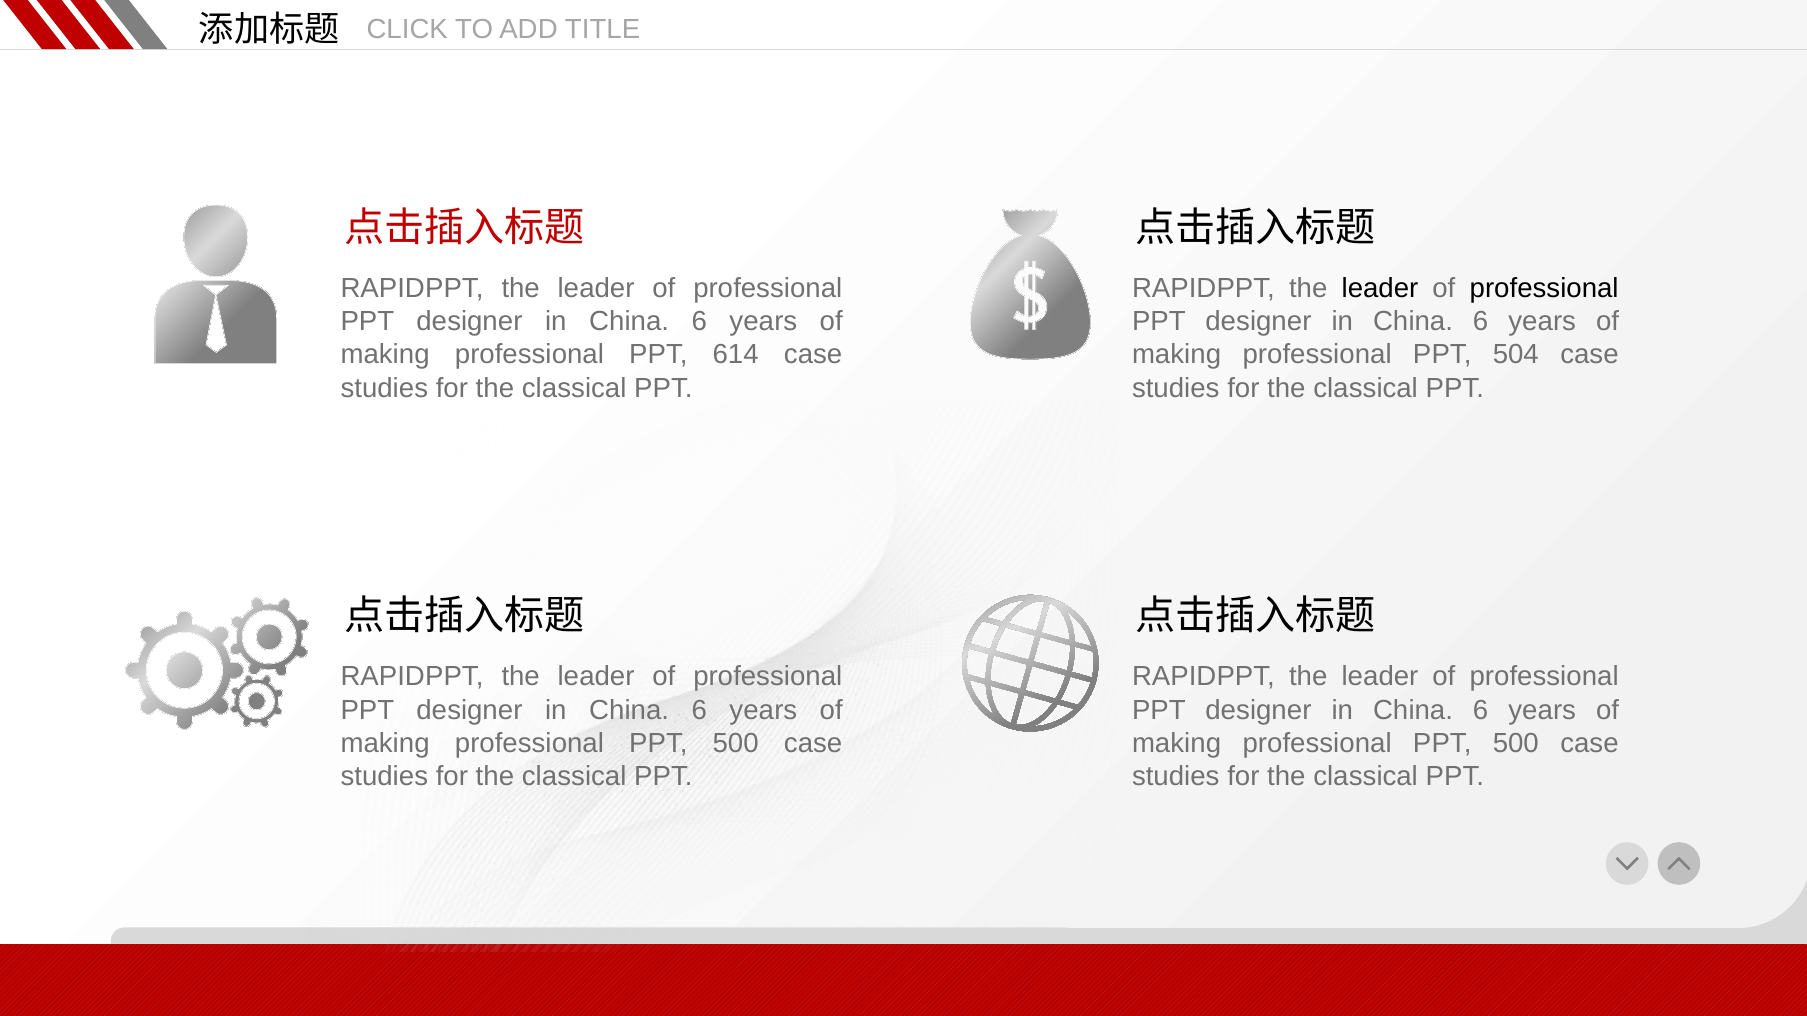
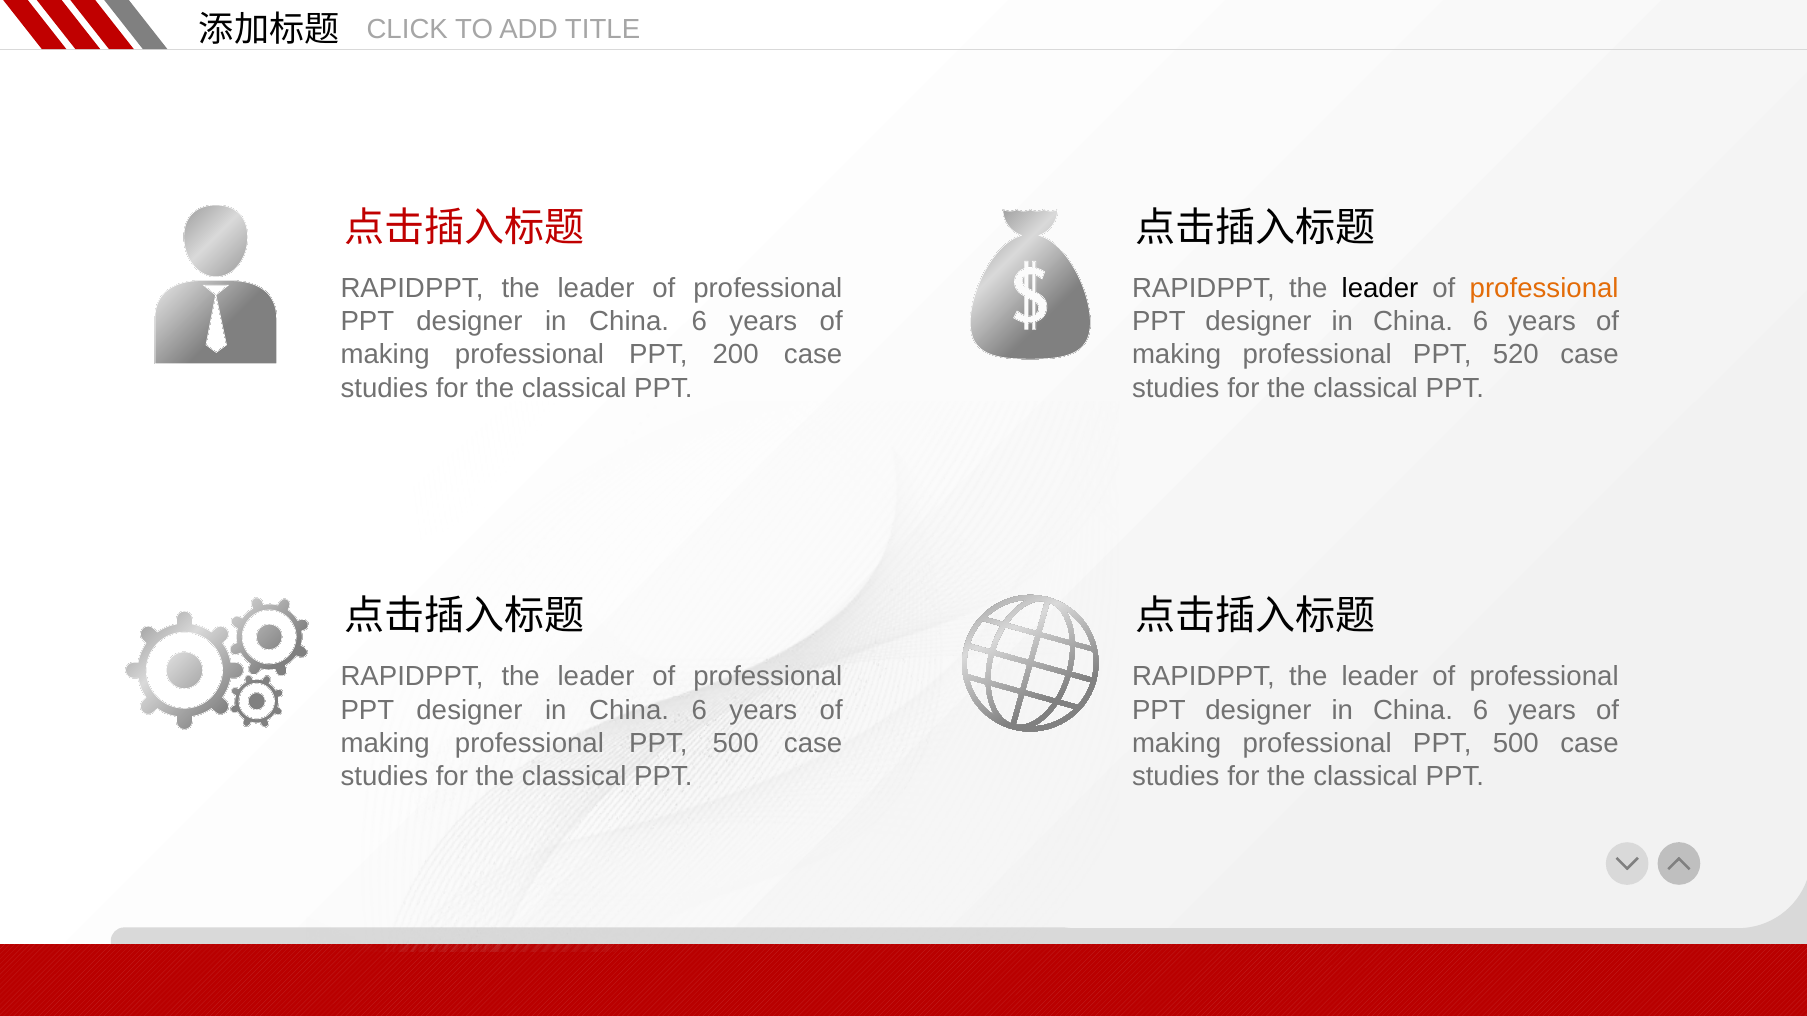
professional at (1544, 289) colour: black -> orange
614: 614 -> 200
504: 504 -> 520
